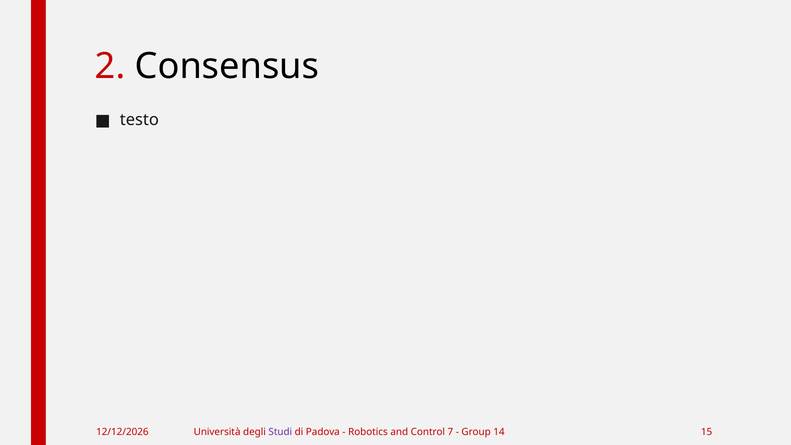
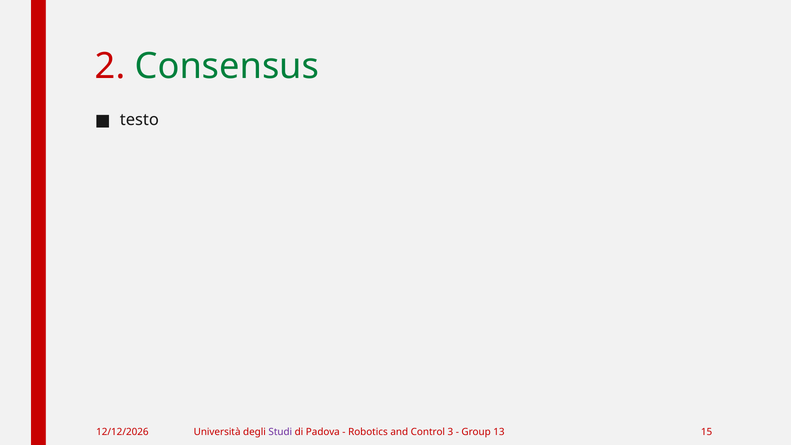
Consensus colour: black -> green
7: 7 -> 3
14: 14 -> 13
